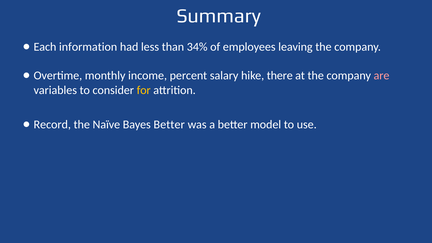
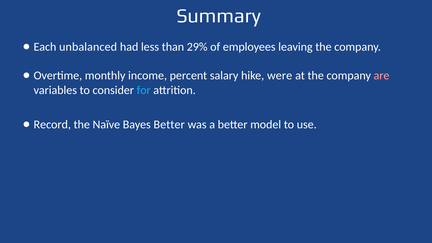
information: information -> unbalanced
34%: 34% -> 29%
there: there -> were
for colour: yellow -> light blue
